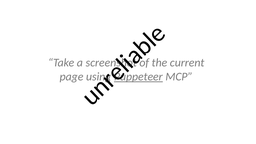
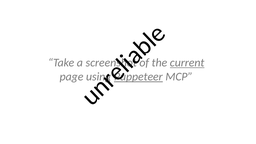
current underline: none -> present
